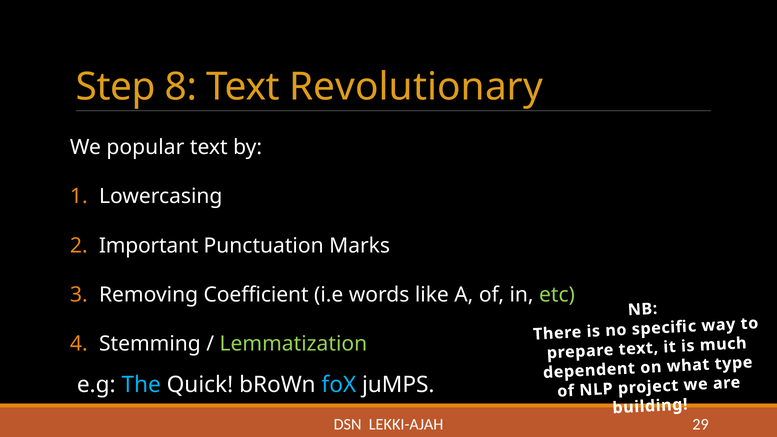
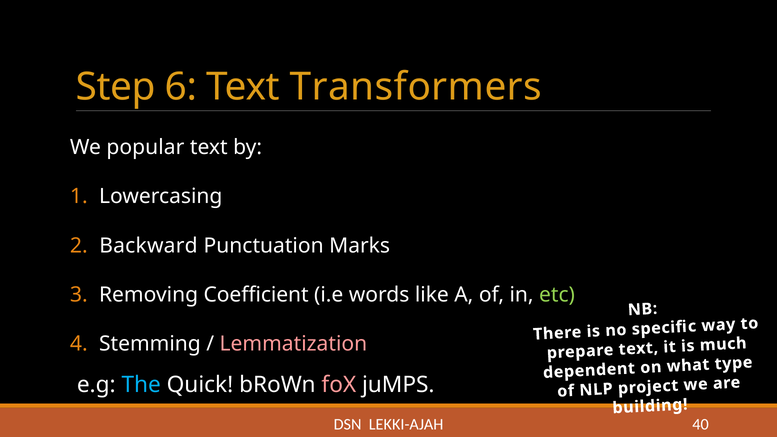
8: 8 -> 6
Revolutionary: Revolutionary -> Transformers
Important: Important -> Backward
Lemmatization colour: light green -> pink
foX colour: light blue -> pink
29: 29 -> 40
